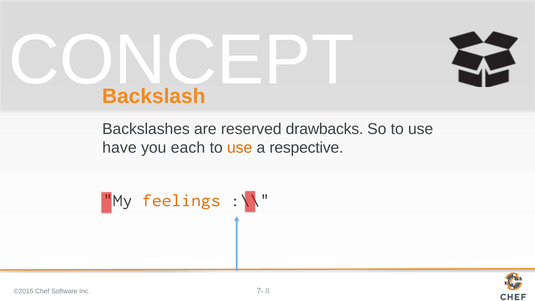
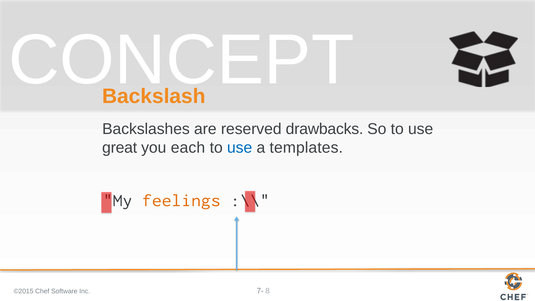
have: have -> great
use at (240, 148) colour: orange -> blue
respective: respective -> templates
